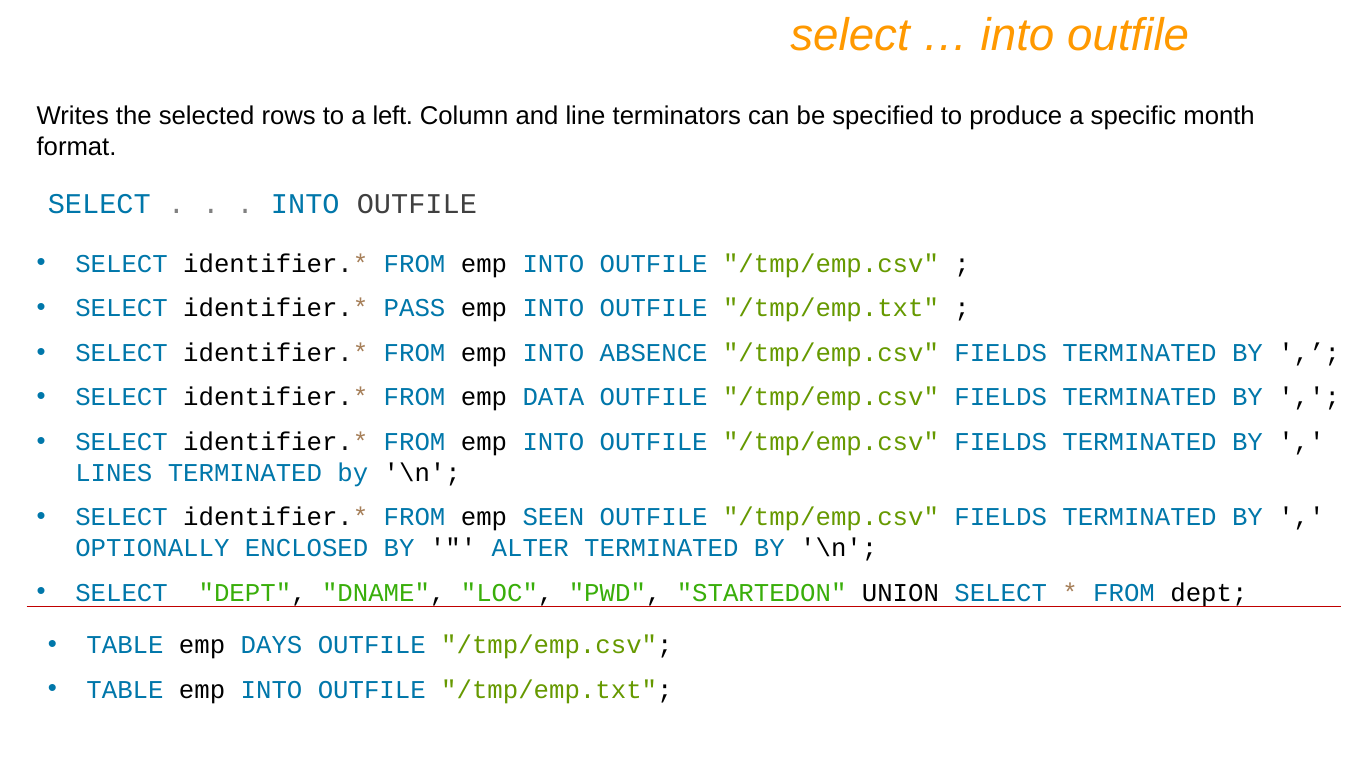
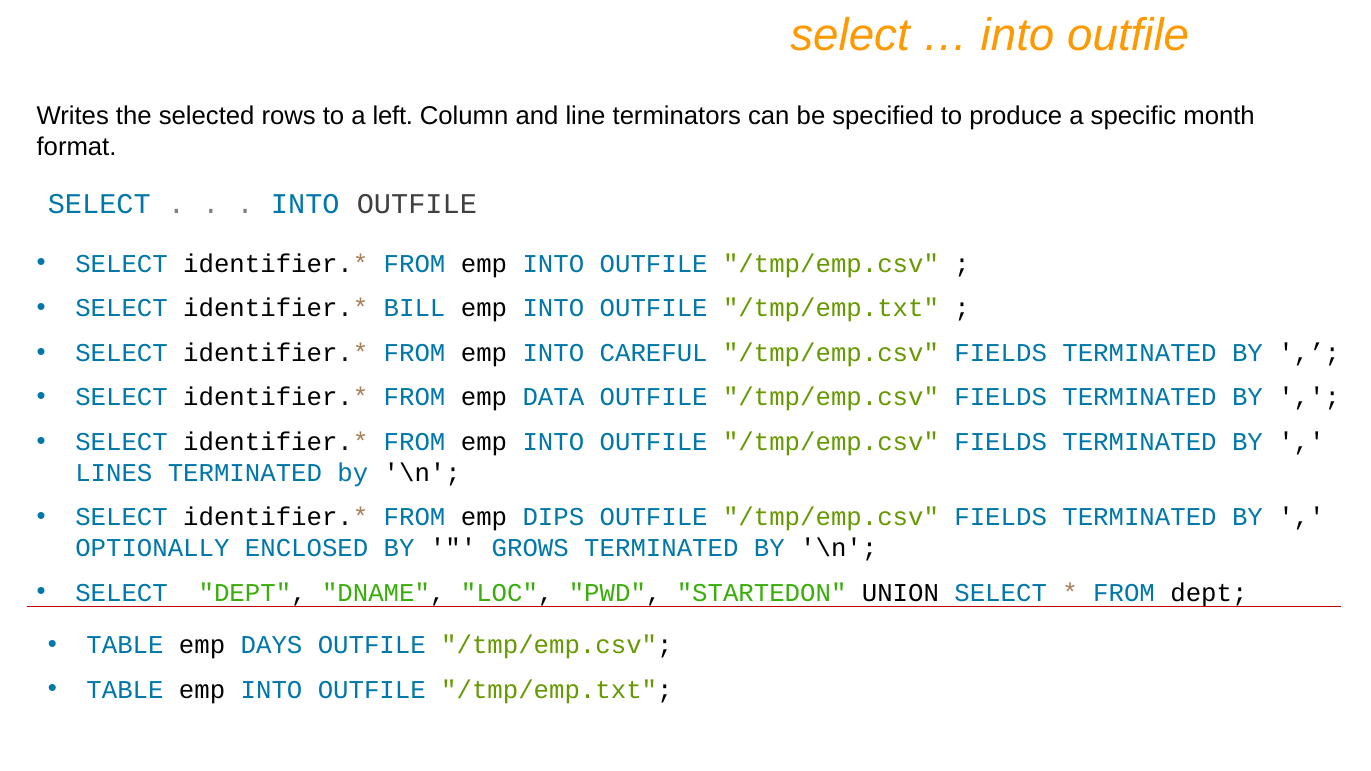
PASS: PASS -> BILL
ABSENCE: ABSENCE -> CAREFUL
SEEN: SEEN -> DIPS
ALTER: ALTER -> GROWS
